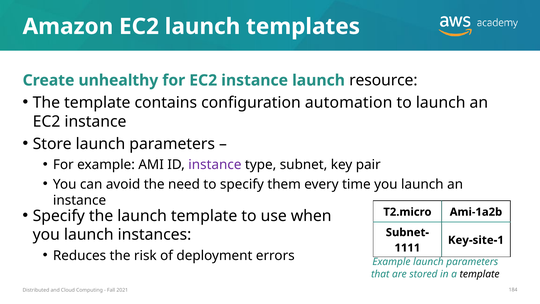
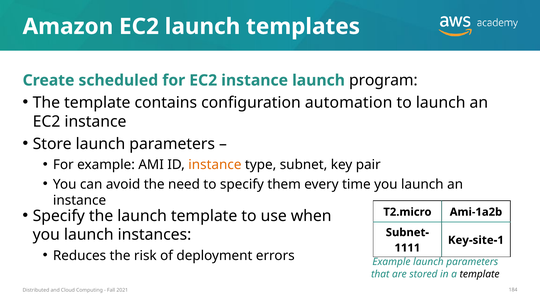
unhealthy: unhealthy -> scheduled
resource: resource -> program
instance at (215, 165) colour: purple -> orange
